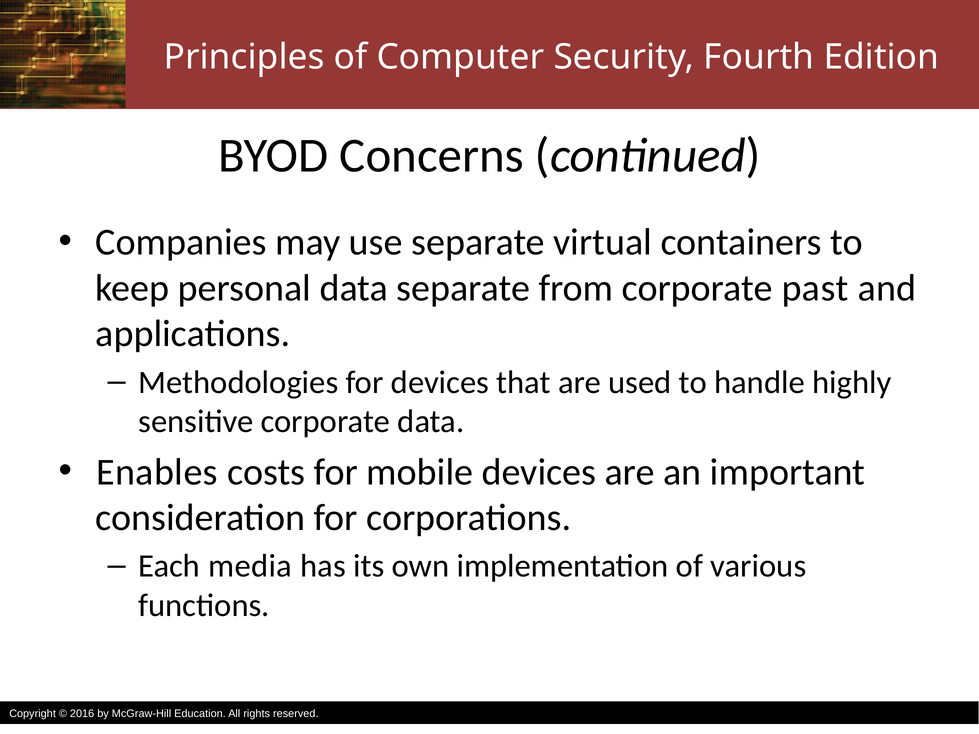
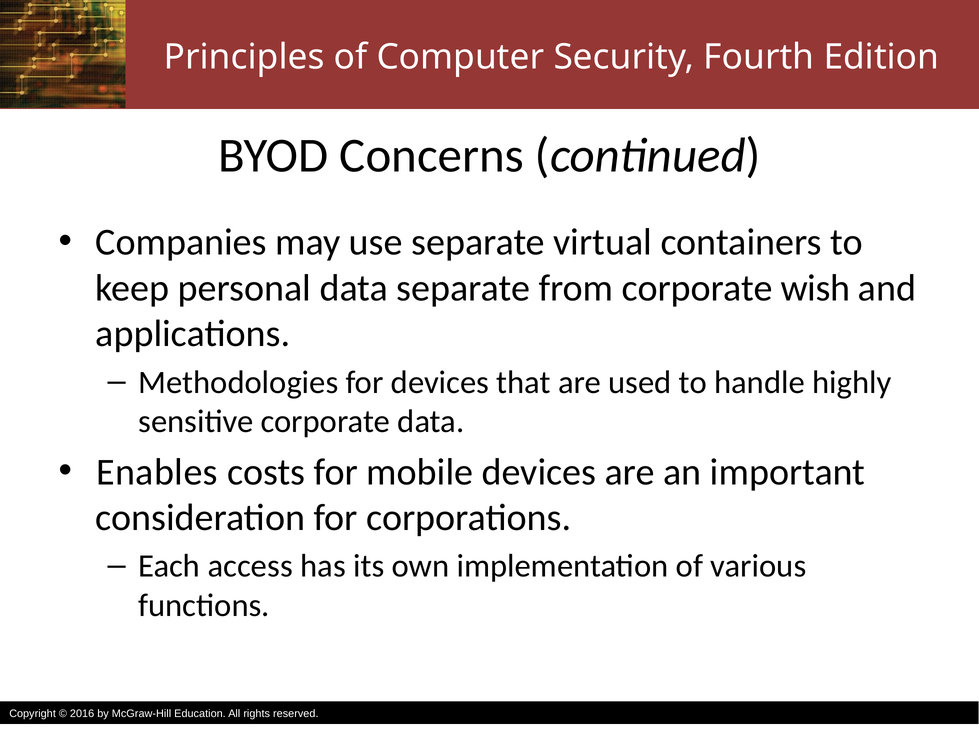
past: past -> wish
media: media -> access
